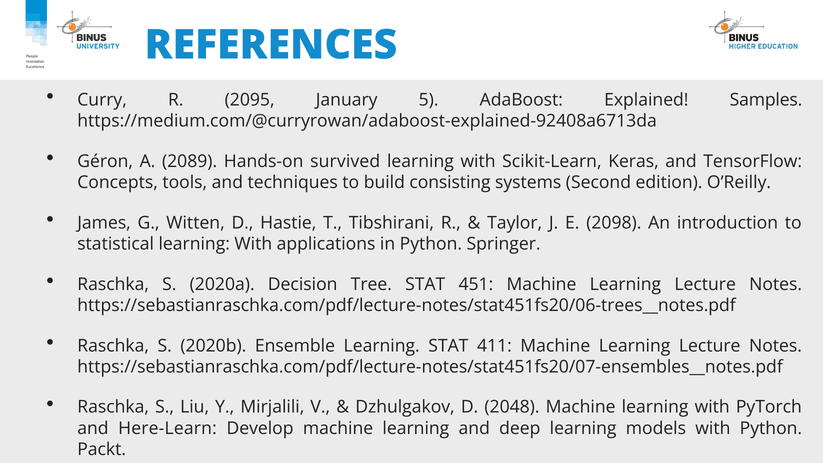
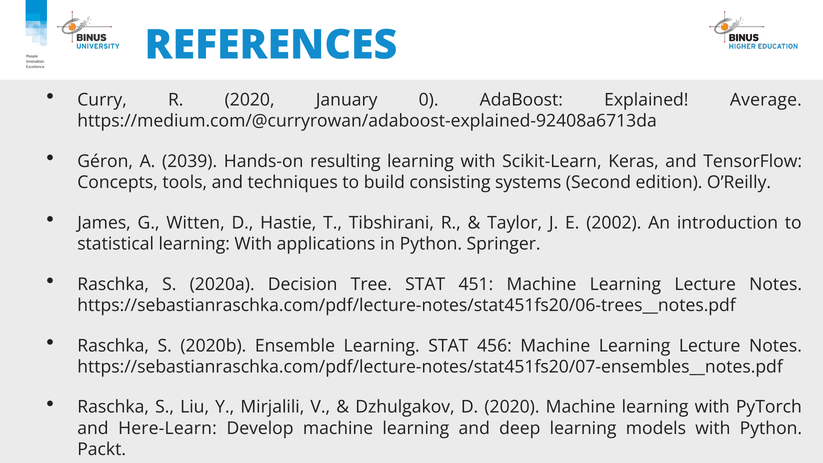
R 2095: 2095 -> 2020
5: 5 -> 0
Samples: Samples -> Average
2089: 2089 -> 2039
survived: survived -> resulting
2098: 2098 -> 2002
411: 411 -> 456
D 2048: 2048 -> 2020
